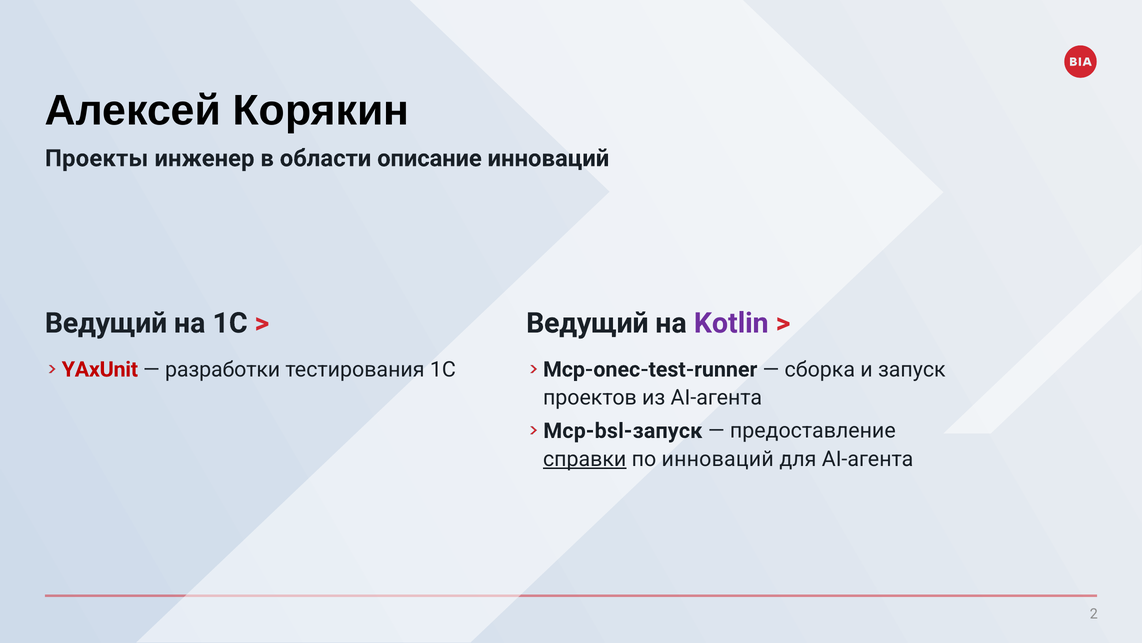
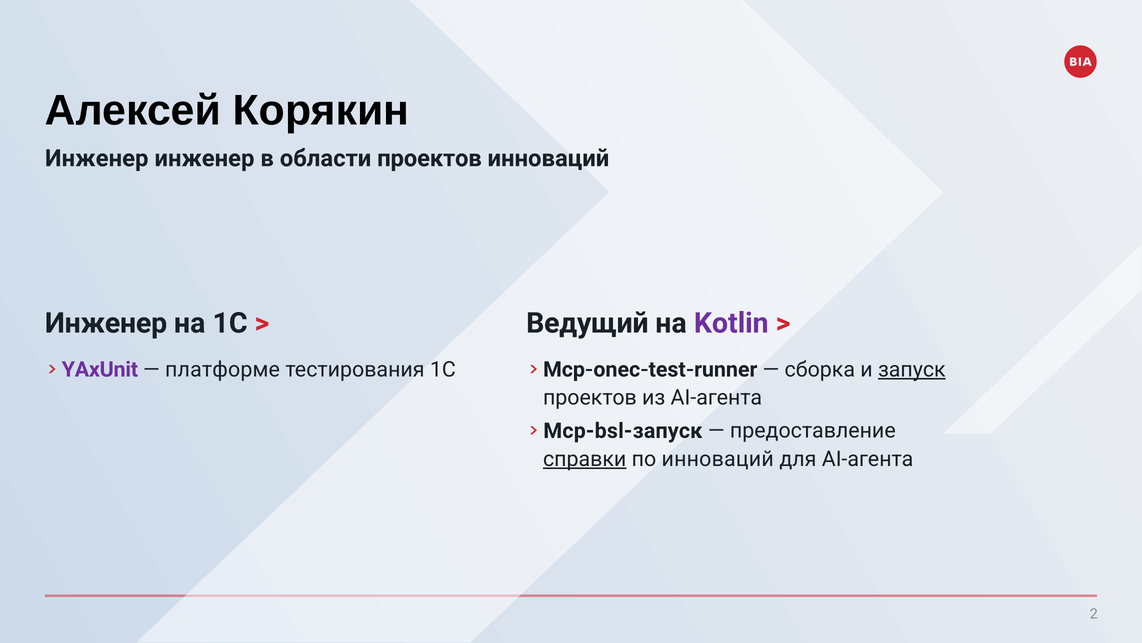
Проекты at (97, 158): Проекты -> Инженер
области описание: описание -> проектов
Ведущий at (106, 323): Ведущий -> Инженер
YAxUnit colour: red -> purple
разработки: разработки -> платформе
запуск underline: none -> present
